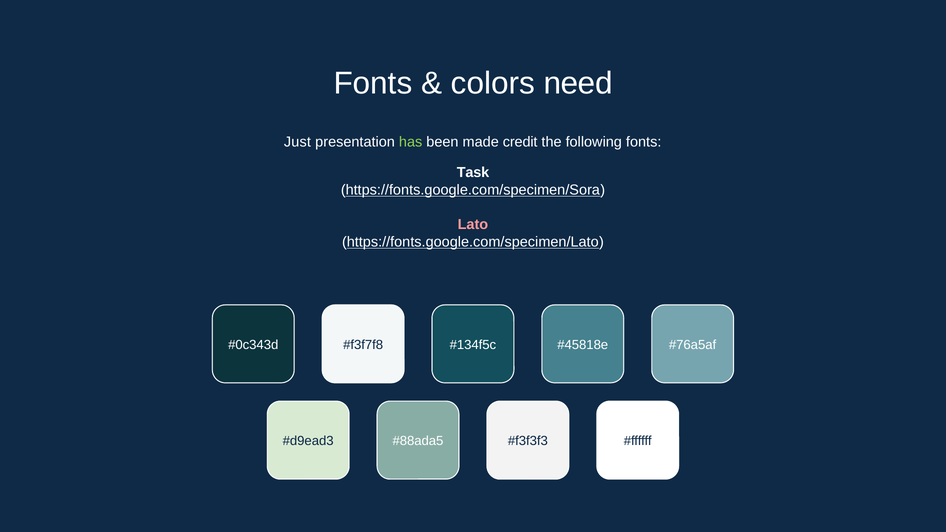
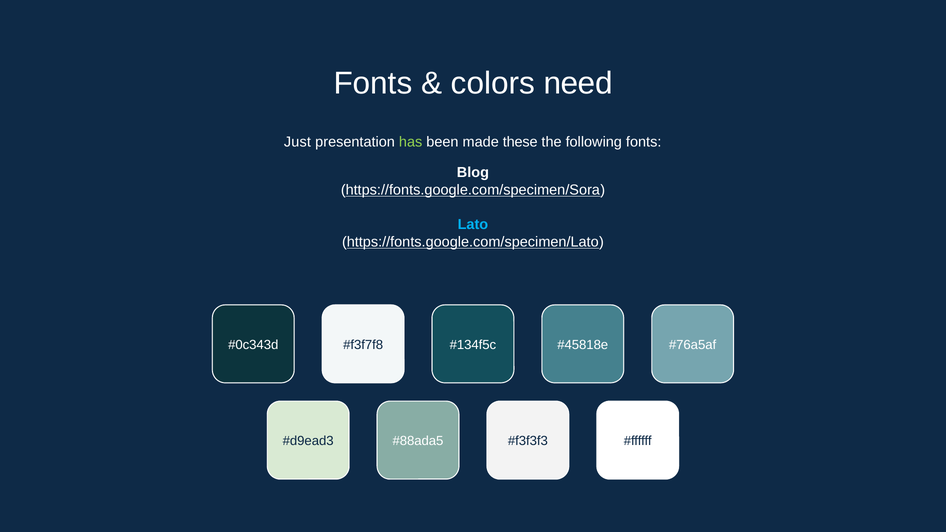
credit: credit -> these
Task: Task -> Blog
Lato colour: pink -> light blue
